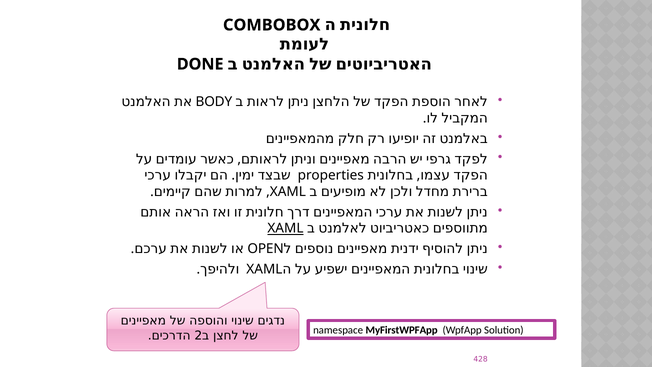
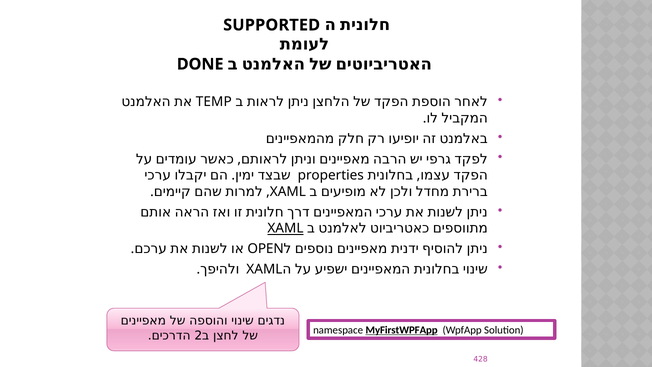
COMBOBOX: COMBOBOX -> SUPPORTED
BODY: BODY -> TEMP
MyFirstWPFApp underline: none -> present
